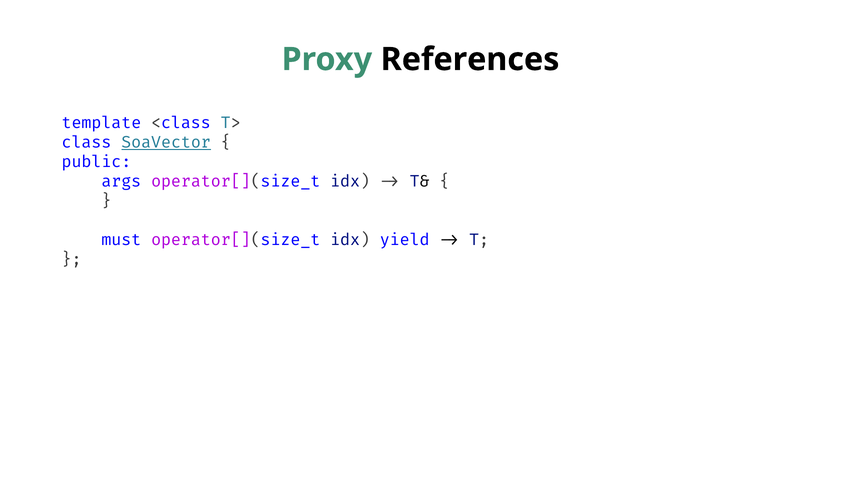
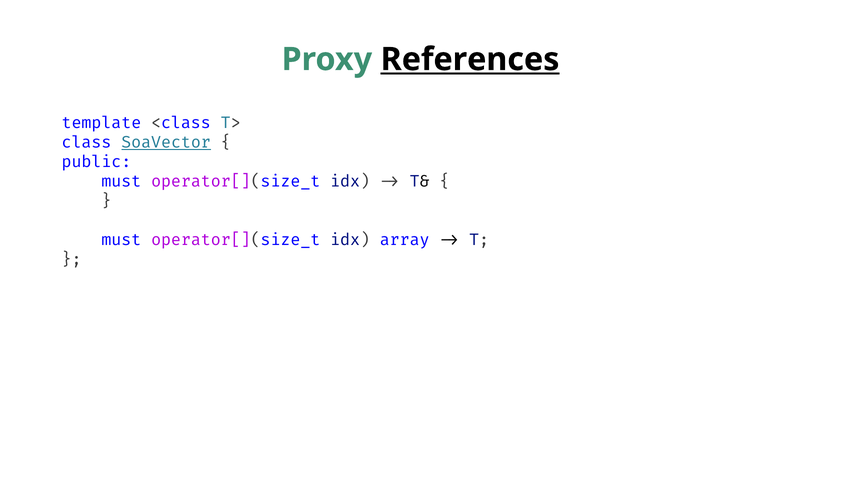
References underline: none -> present
args at (121, 181): args -> must
yield: yield -> array
